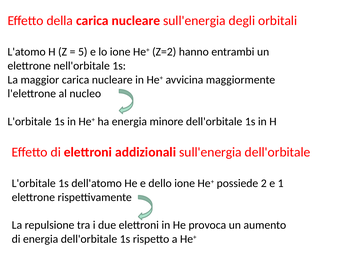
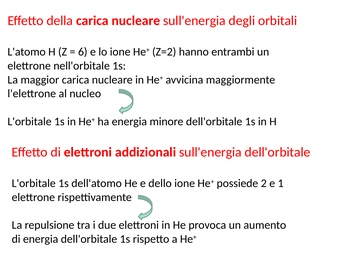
5: 5 -> 6
